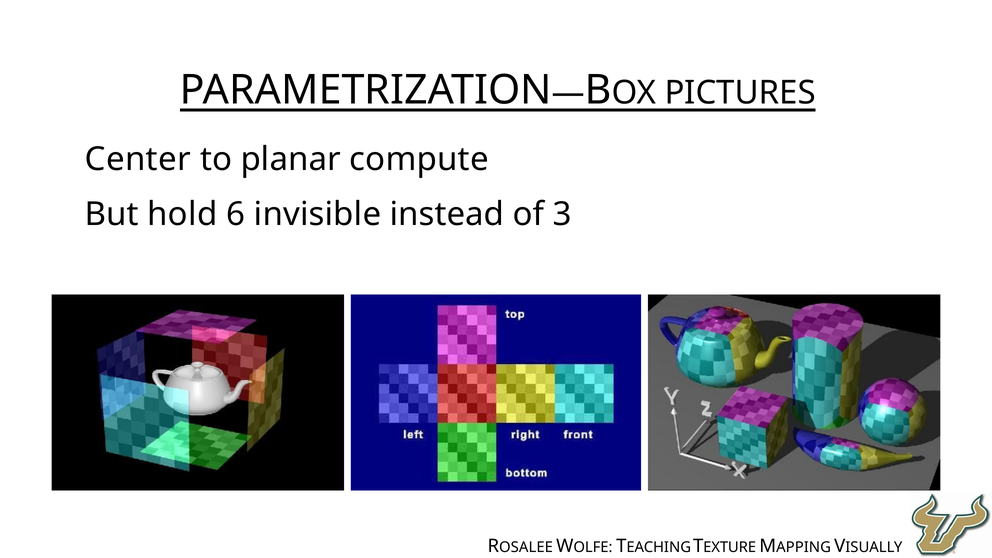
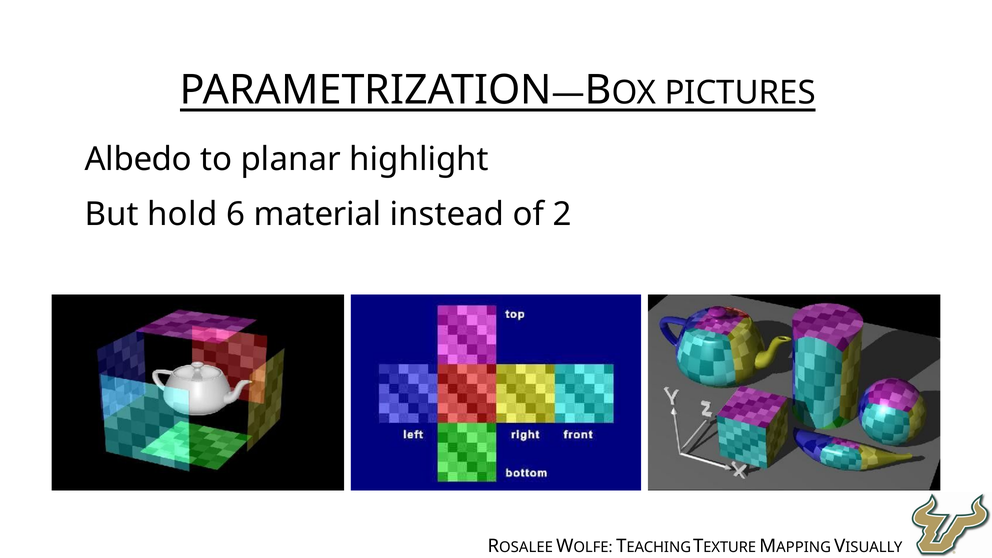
Center: Center -> Albedo
compute: compute -> highlight
invisible: invisible -> material
3: 3 -> 2
